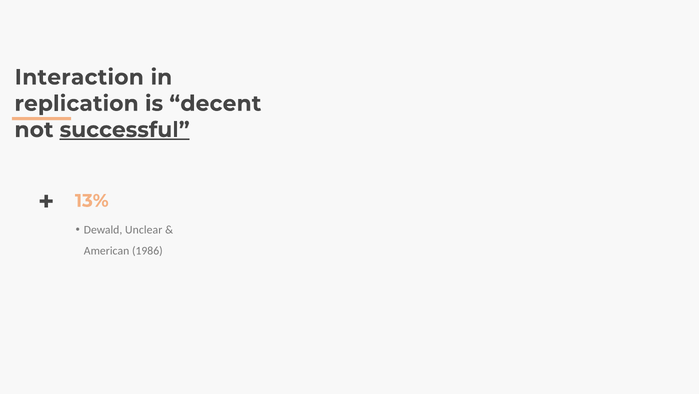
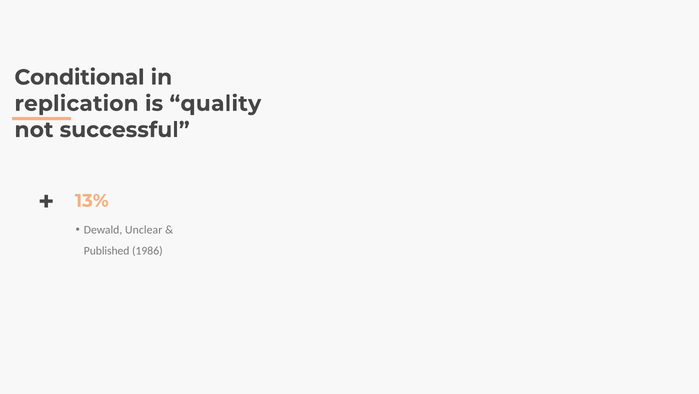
Interaction: Interaction -> Conditional
decent: decent -> quality
successful underline: present -> none
American: American -> Published
